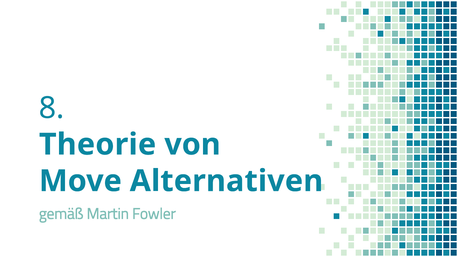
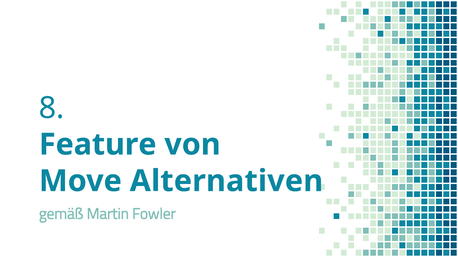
Theorie: Theorie -> Feature
